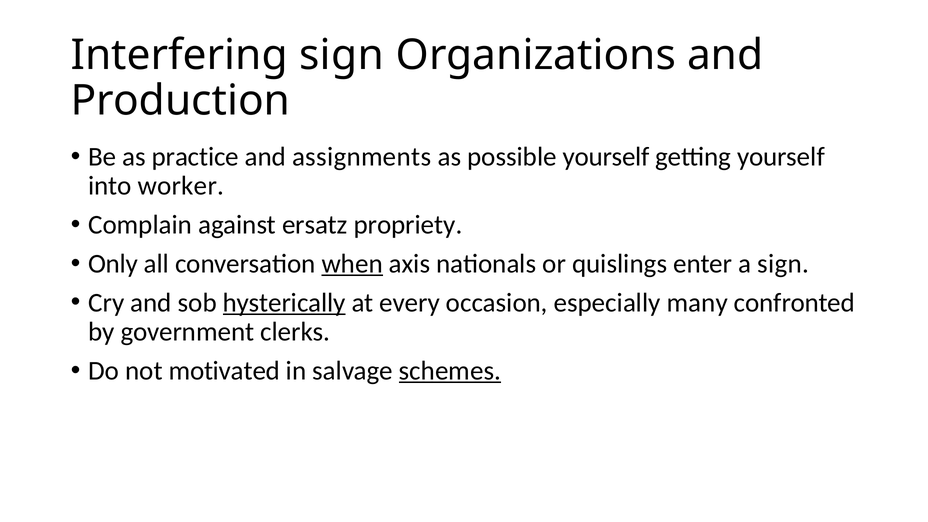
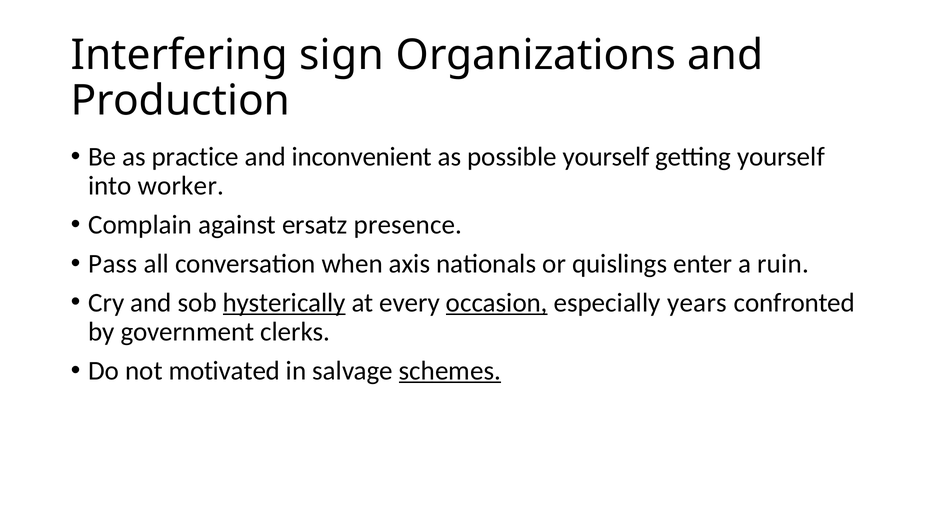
assignments: assignments -> inconvenient
propriety: propriety -> presence
Only: Only -> Pass
when underline: present -> none
a sign: sign -> ruin
occasion underline: none -> present
many: many -> years
